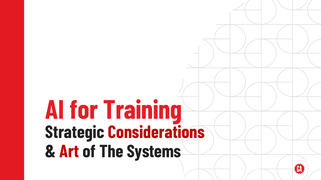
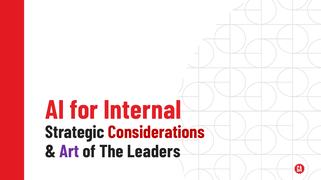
Training: Training -> Internal
Art colour: red -> purple
Systems: Systems -> Leaders
